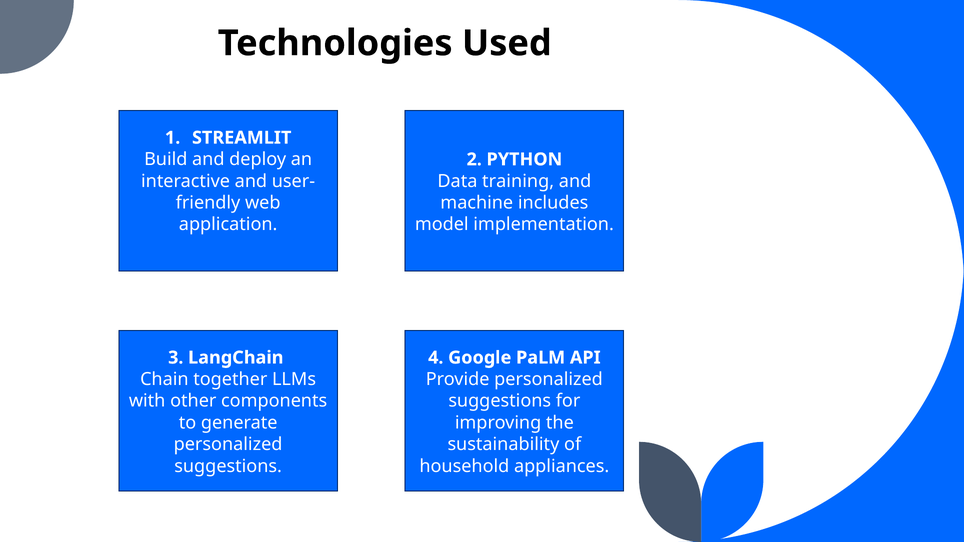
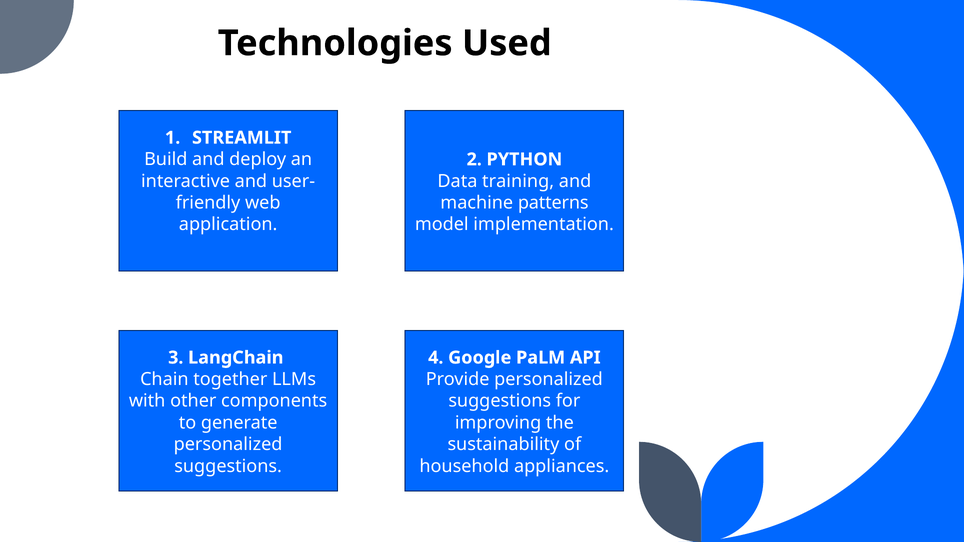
includes: includes -> patterns
